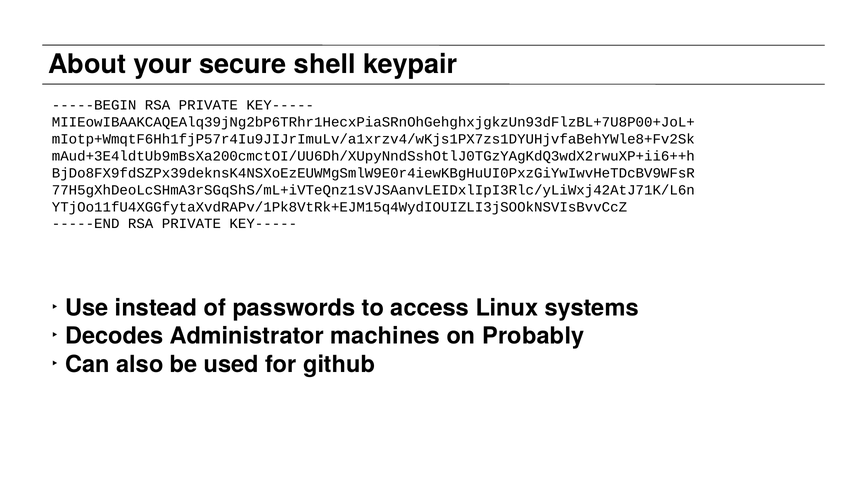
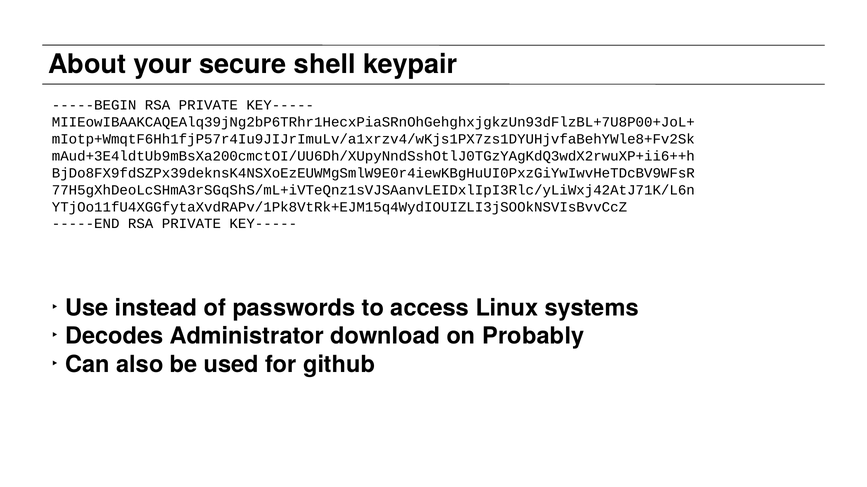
machines: machines -> download
